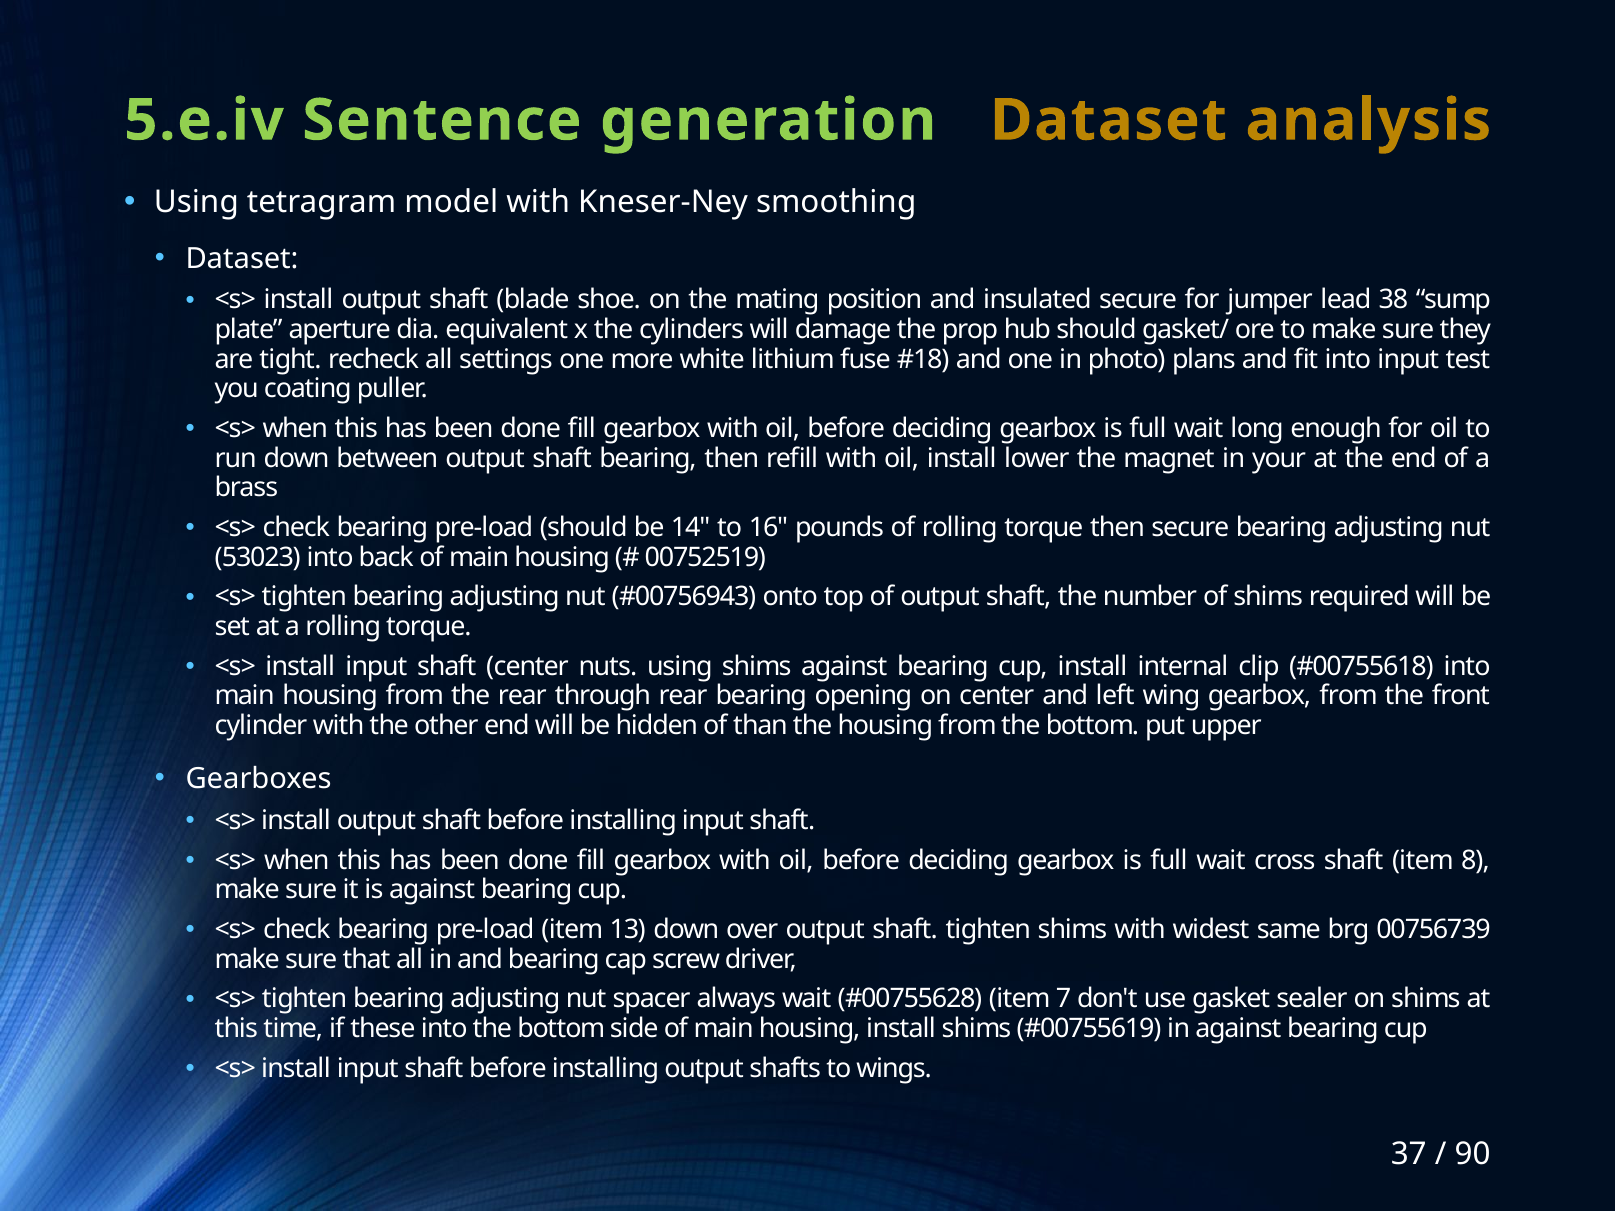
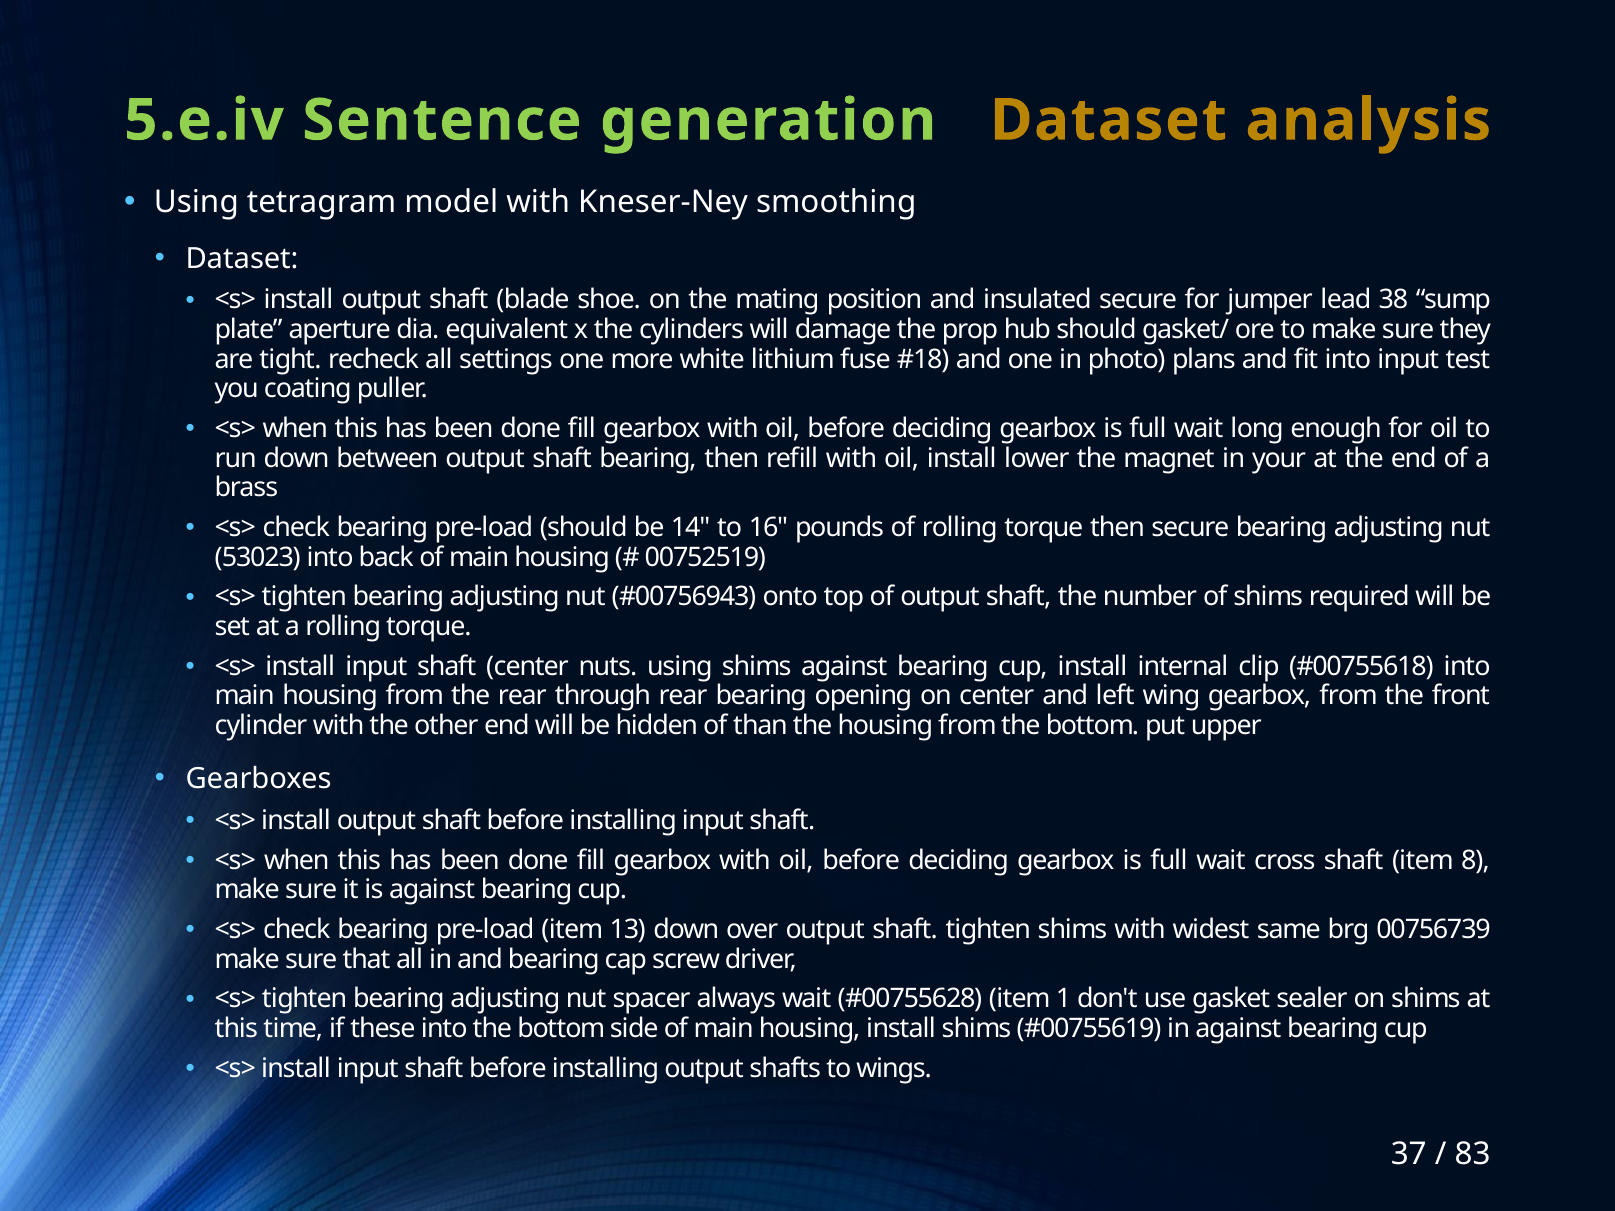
7: 7 -> 1
90: 90 -> 83
